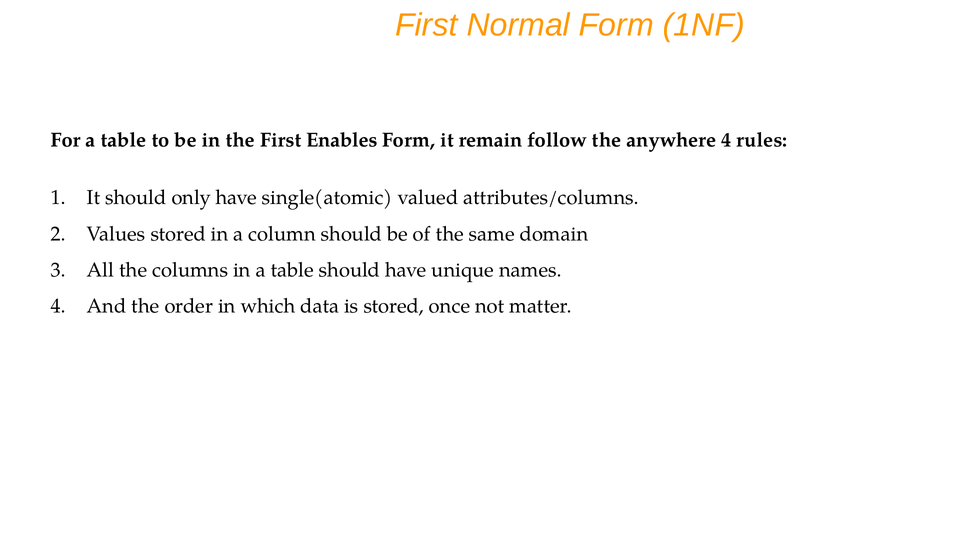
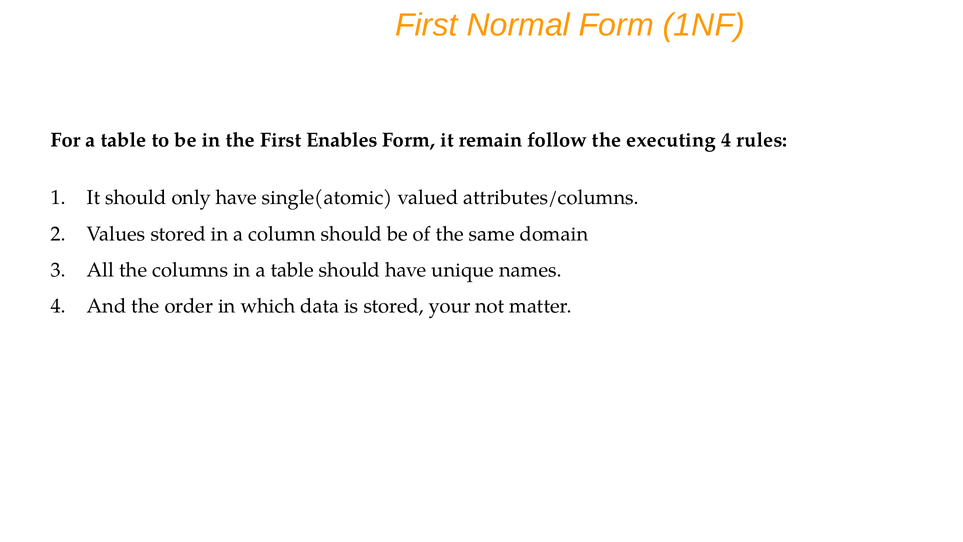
anywhere: anywhere -> executing
once: once -> your
